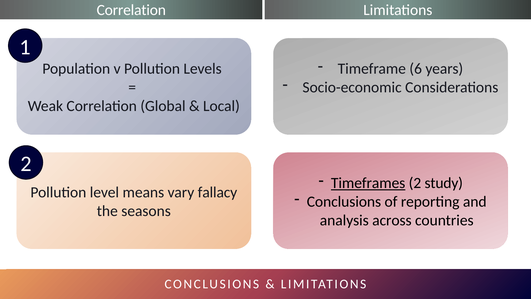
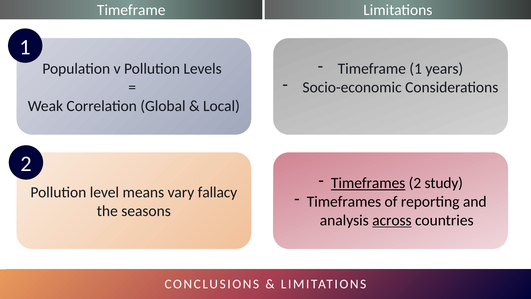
Correlation at (131, 10): Correlation -> Timeframe
Timeframe 6: 6 -> 1
Conclusions at (344, 201): Conclusions -> Timeframes
across underline: none -> present
